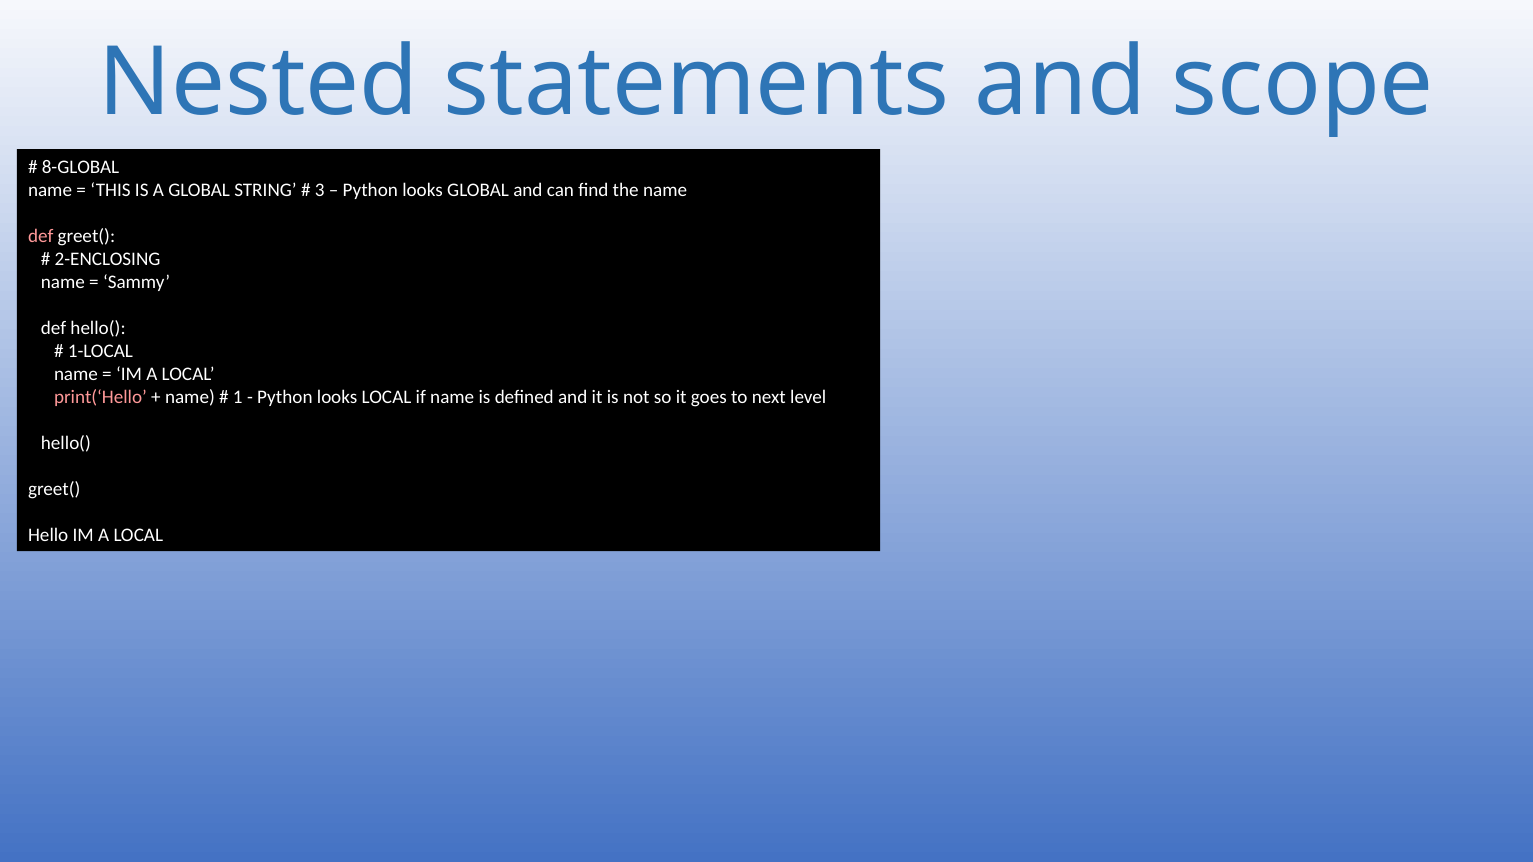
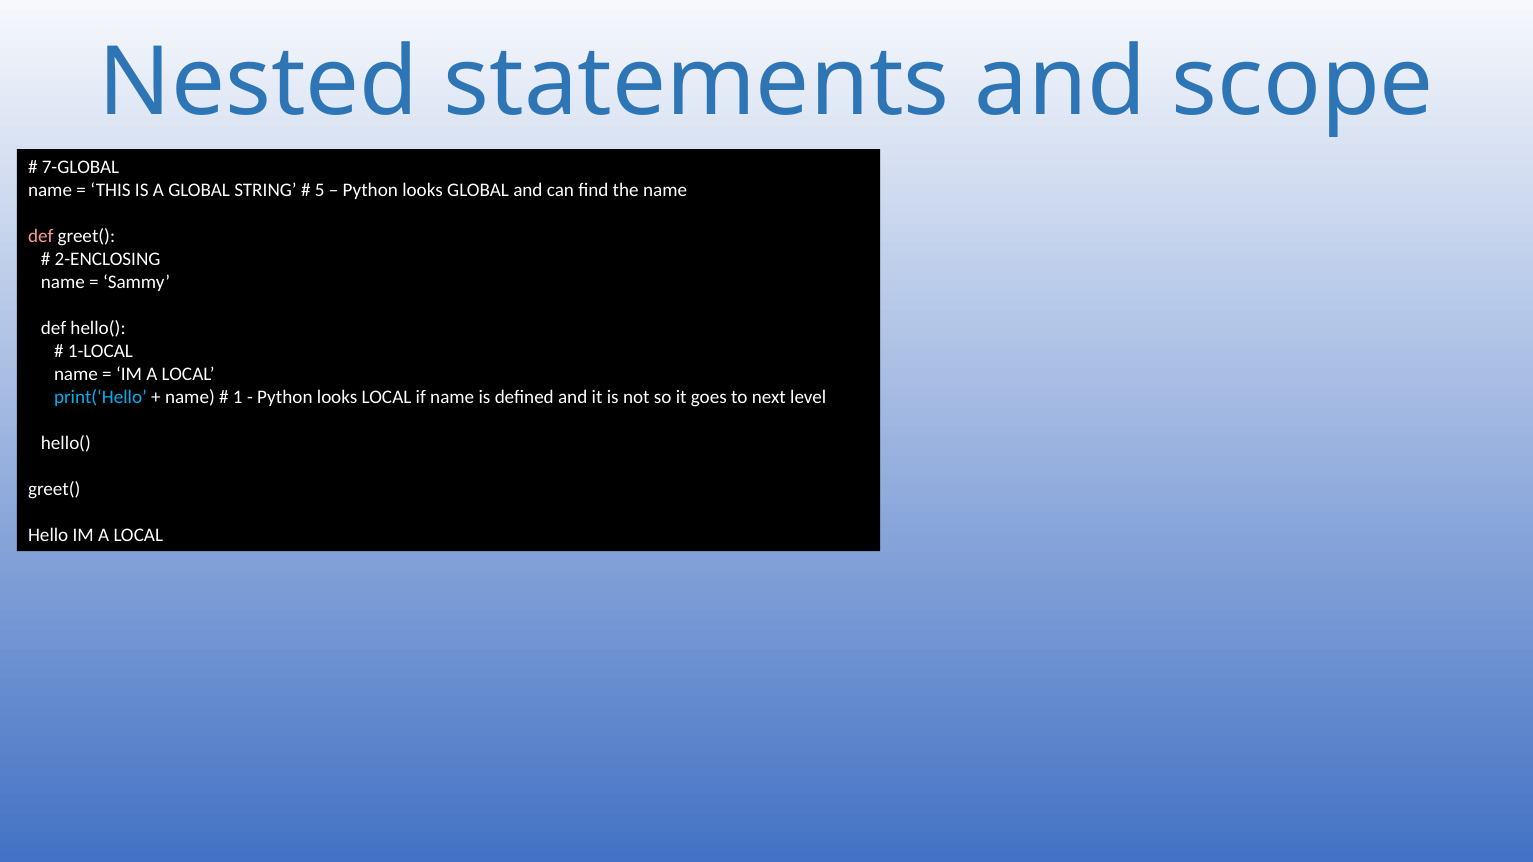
8-GLOBAL: 8-GLOBAL -> 7-GLOBAL
3: 3 -> 5
print(‘Hello colour: pink -> light blue
